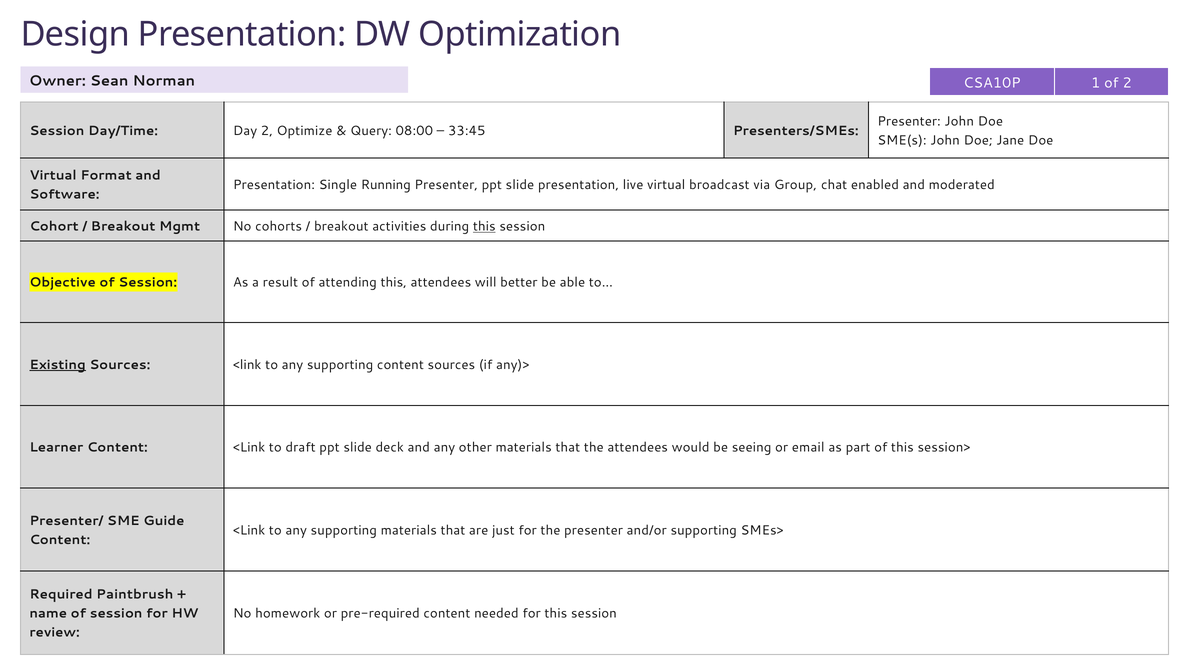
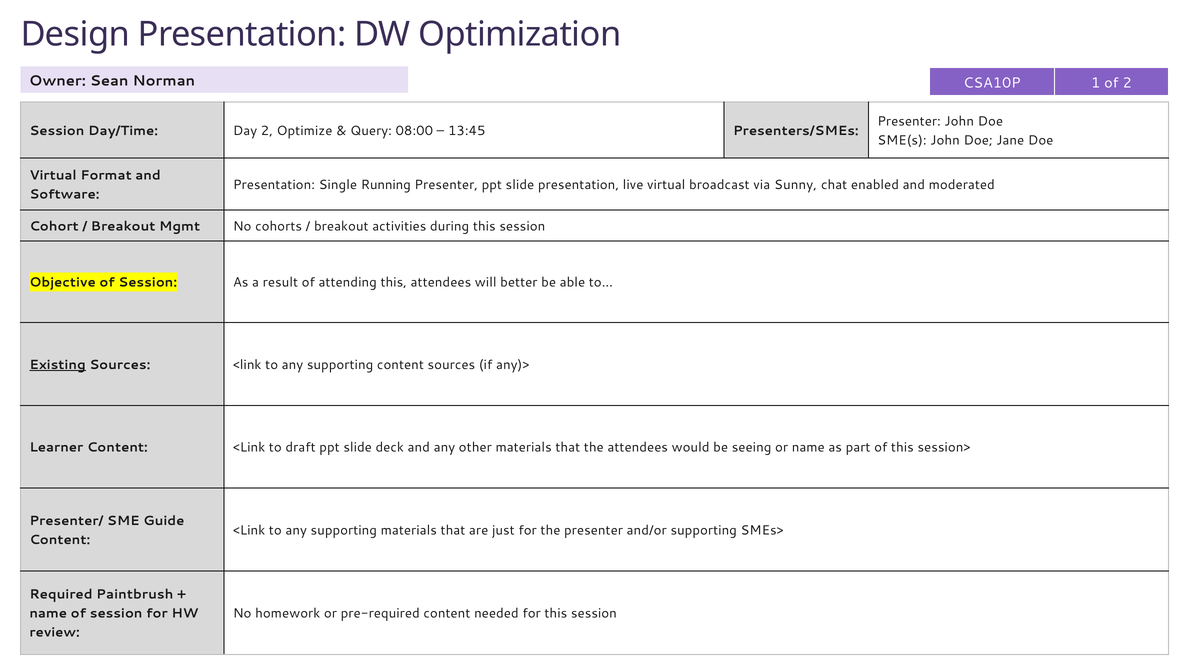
33:45: 33:45 -> 13:45
Group: Group -> Sunny
this at (484, 226) underline: present -> none
or email: email -> name
